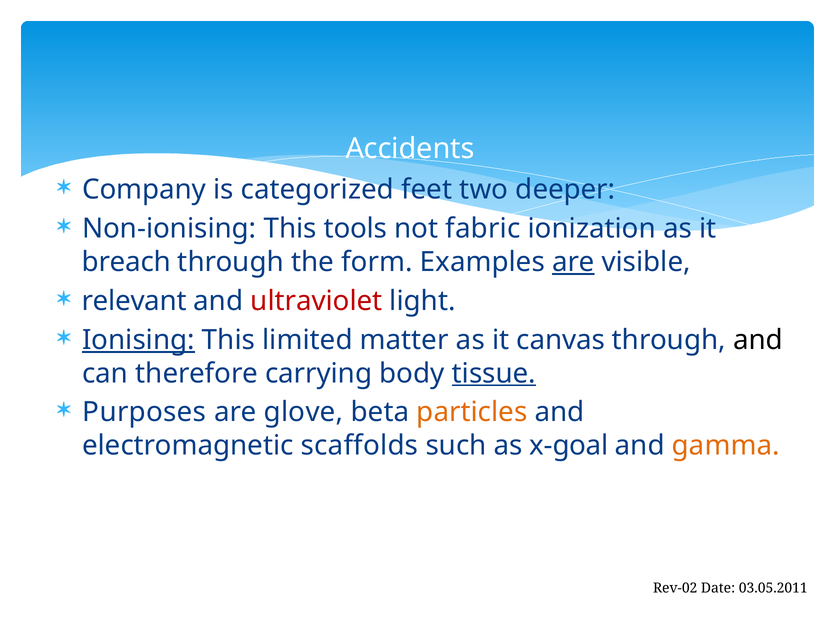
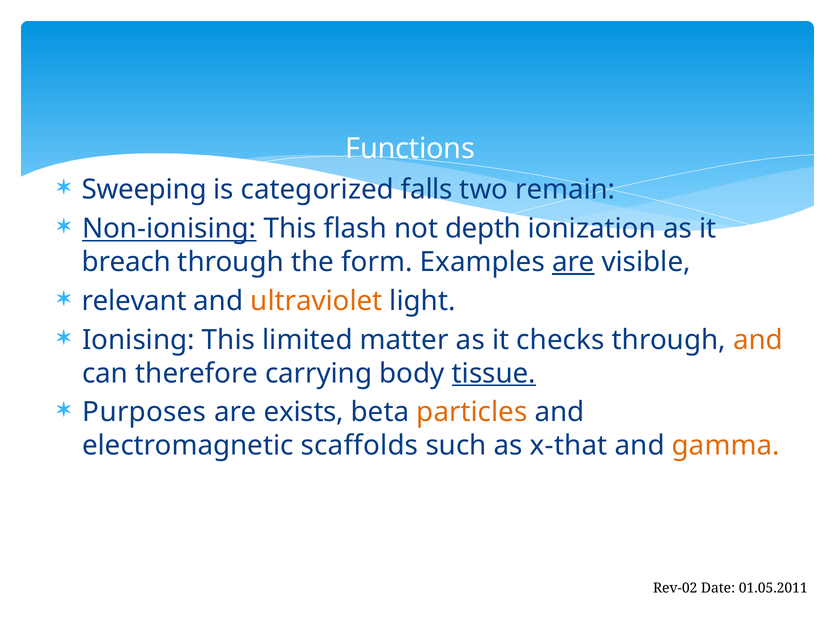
Accidents: Accidents -> Functions
Company: Company -> Sweeping
feet: feet -> falls
deeper: deeper -> remain
Non-ionising underline: none -> present
tools: tools -> flash
fabric: fabric -> depth
ultraviolet colour: red -> orange
Ionising underline: present -> none
canvas: canvas -> checks
and at (758, 340) colour: black -> orange
glove: glove -> exists
x-goal: x-goal -> x-that
03.05.2011: 03.05.2011 -> 01.05.2011
